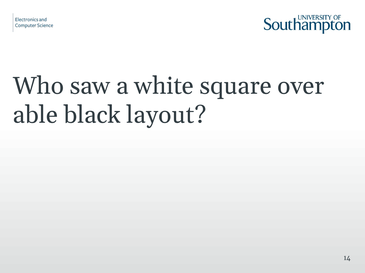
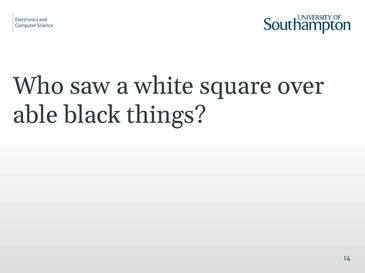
layout: layout -> things
